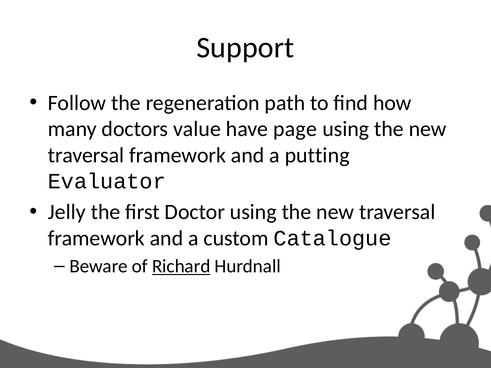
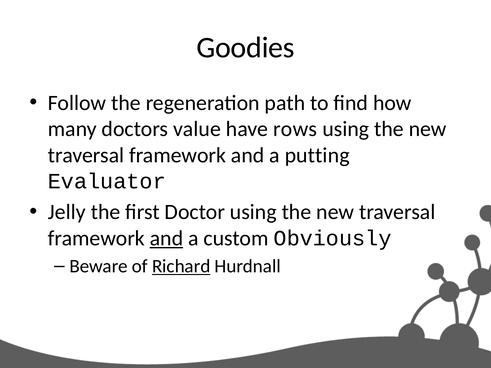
Support: Support -> Goodies
page: page -> rows
and at (166, 238) underline: none -> present
Catalogue: Catalogue -> Obviously
